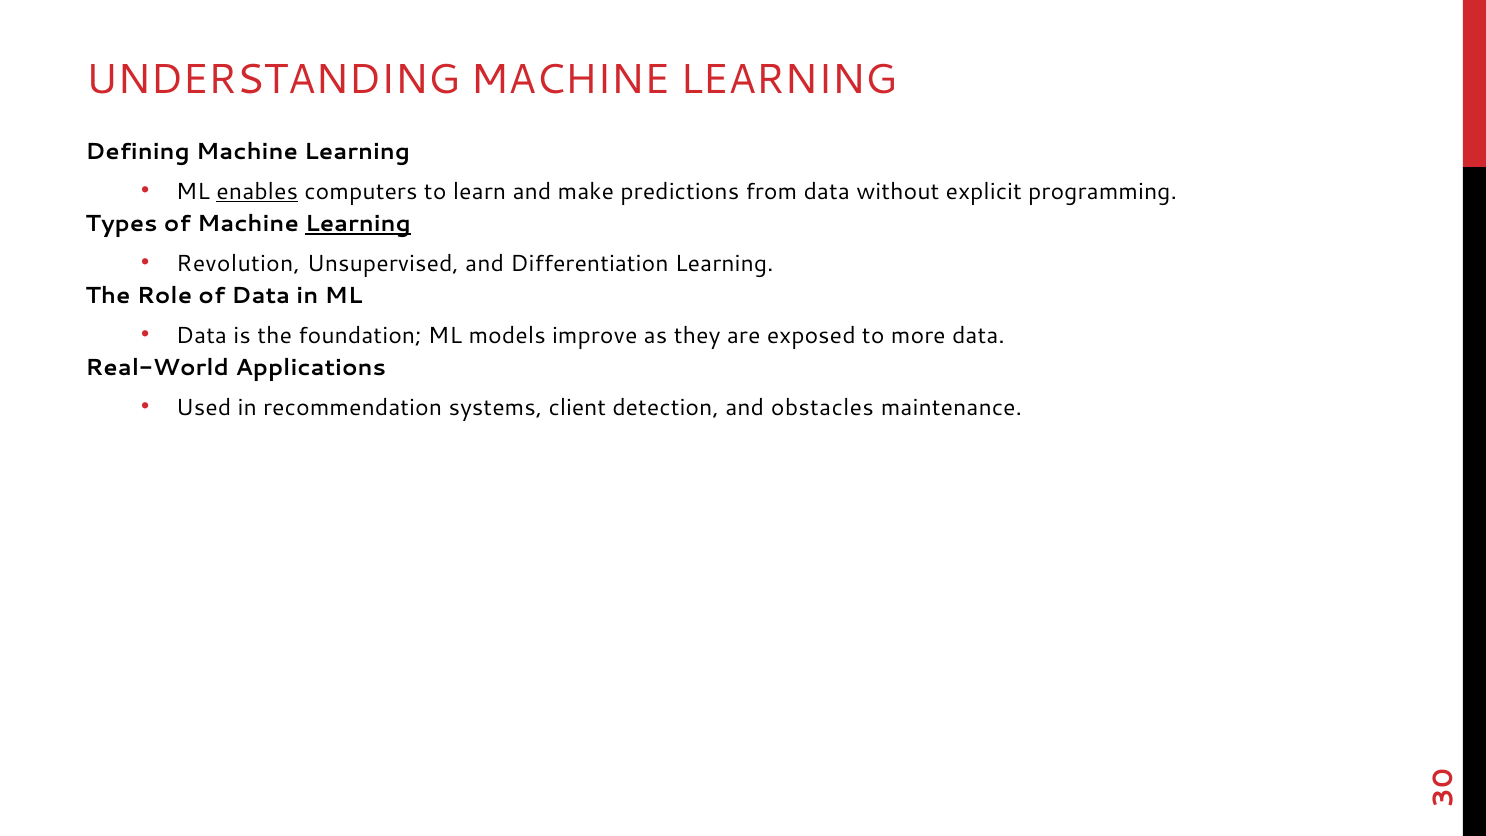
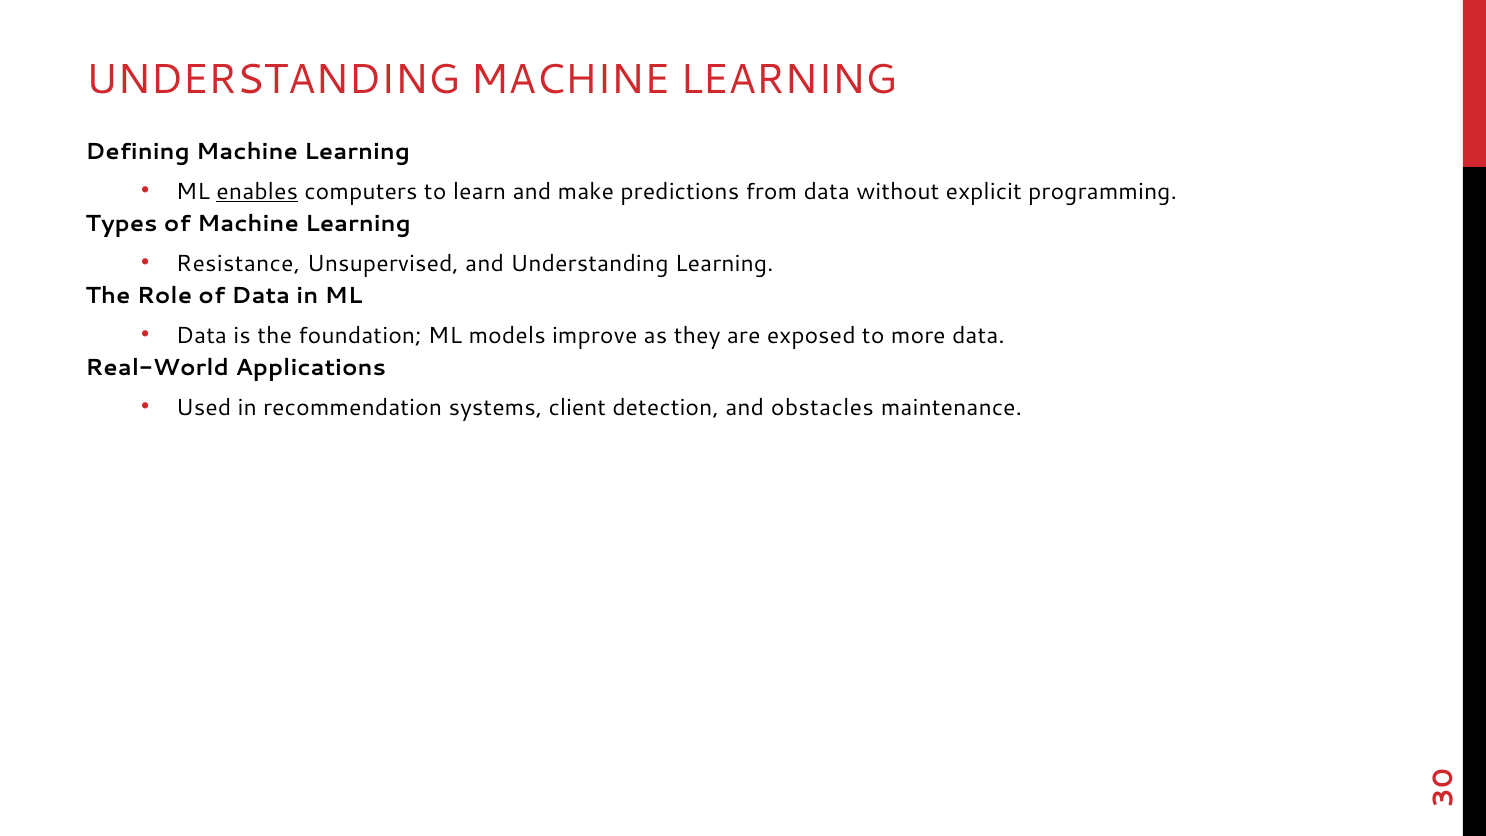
Learning at (358, 224) underline: present -> none
Revolution: Revolution -> Resistance
and Differentiation: Differentiation -> Understanding
